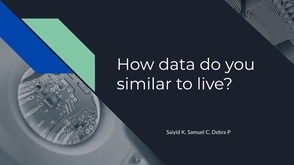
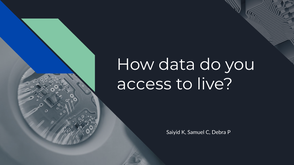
similar: similar -> access
